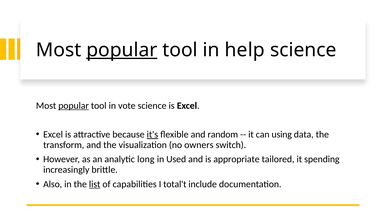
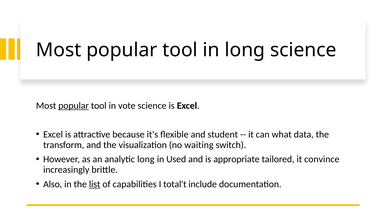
popular at (122, 50) underline: present -> none
in help: help -> long
it's underline: present -> none
random: random -> student
using: using -> what
owners: owners -> waiting
spending: spending -> convince
